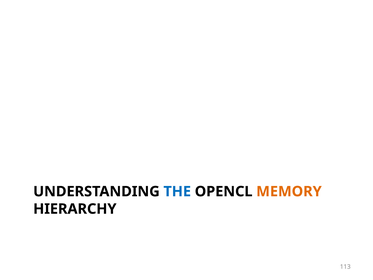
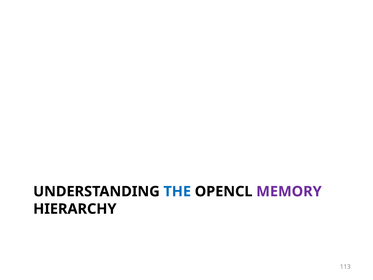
MEMORY colour: orange -> purple
